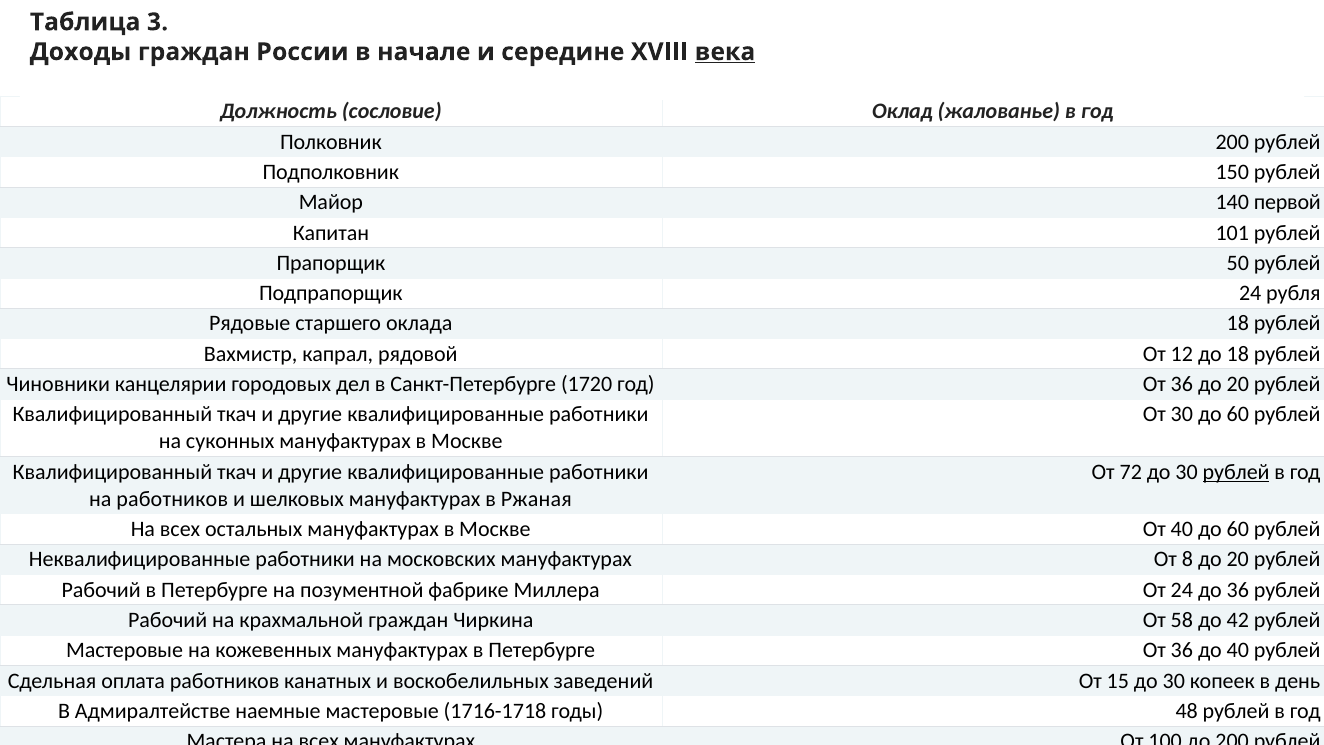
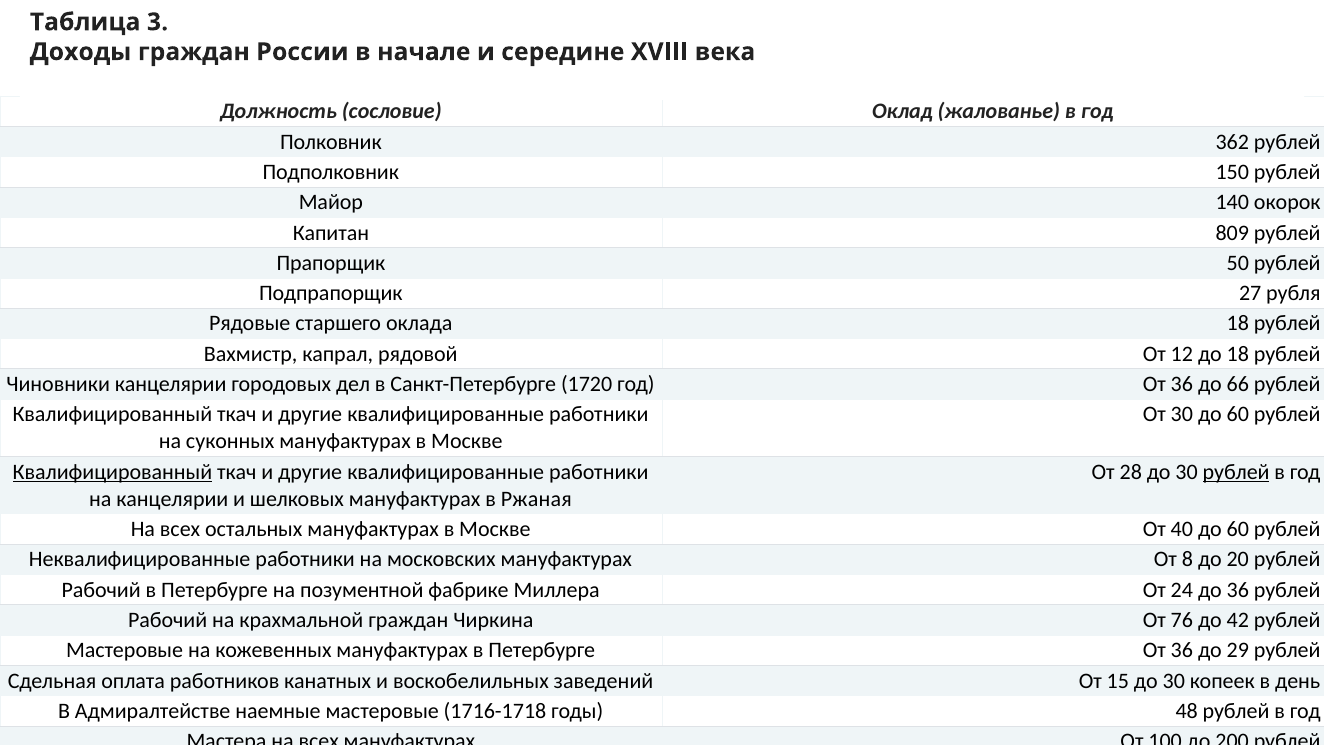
века underline: present -> none
Полковник 200: 200 -> 362
первой: первой -> окорок
101: 101 -> 809
Подпрапорщик 24: 24 -> 27
36 до 20: 20 -> 66
Квалифицированный at (112, 472) underline: none -> present
72: 72 -> 28
на работников: работников -> канцелярии
58: 58 -> 76
до 40: 40 -> 29
